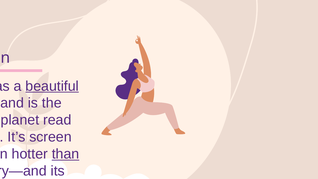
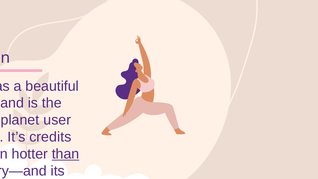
beautiful underline: present -> none
read: read -> user
screen: screen -> credits
